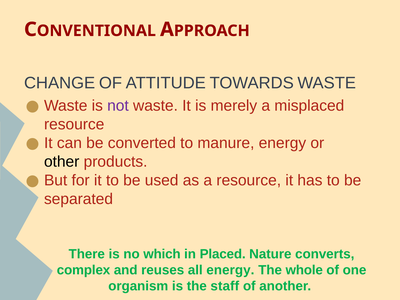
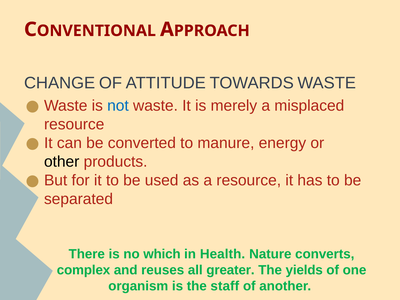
not colour: purple -> blue
Placed: Placed -> Health
all energy: energy -> greater
whole: whole -> yields
